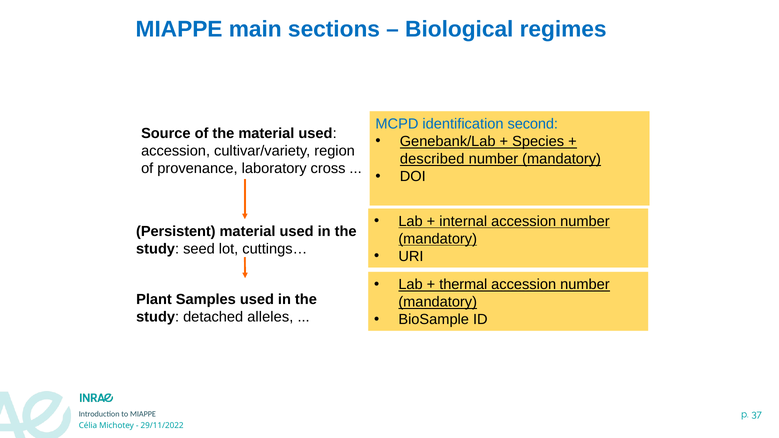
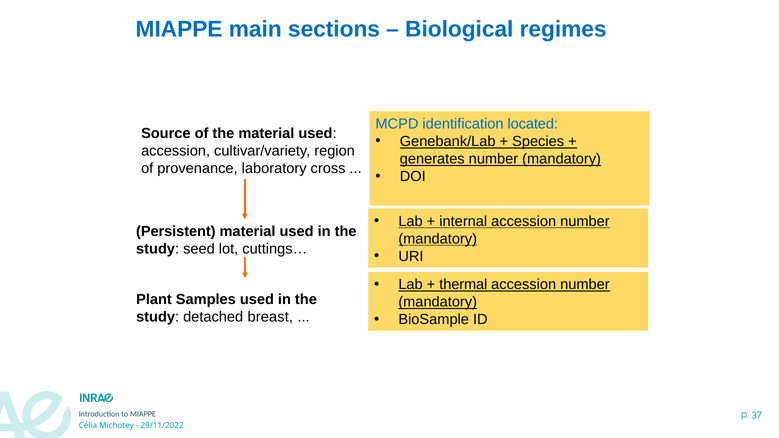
second: second -> located
described: described -> generates
alleles: alleles -> breast
